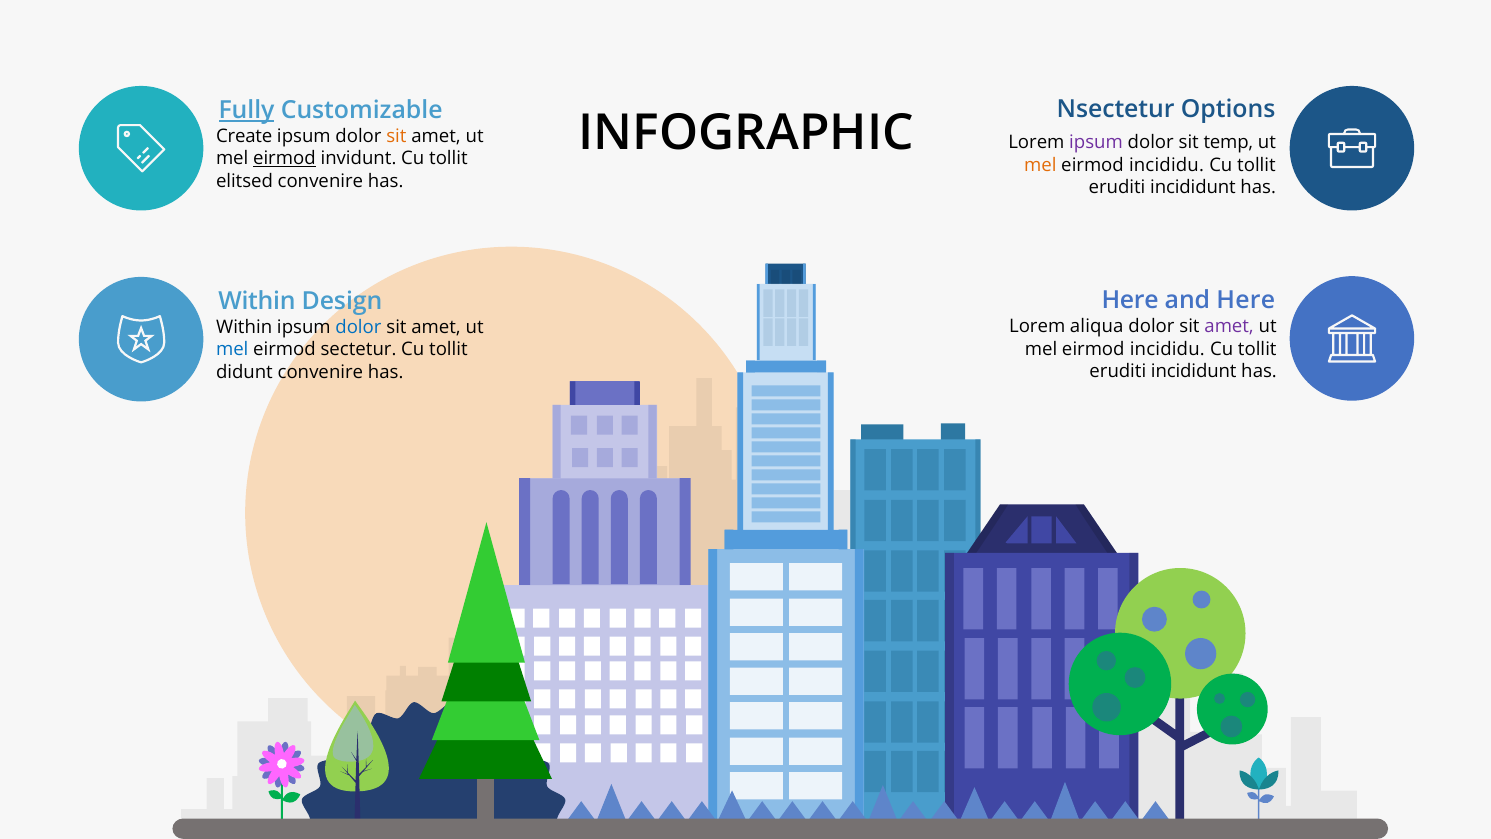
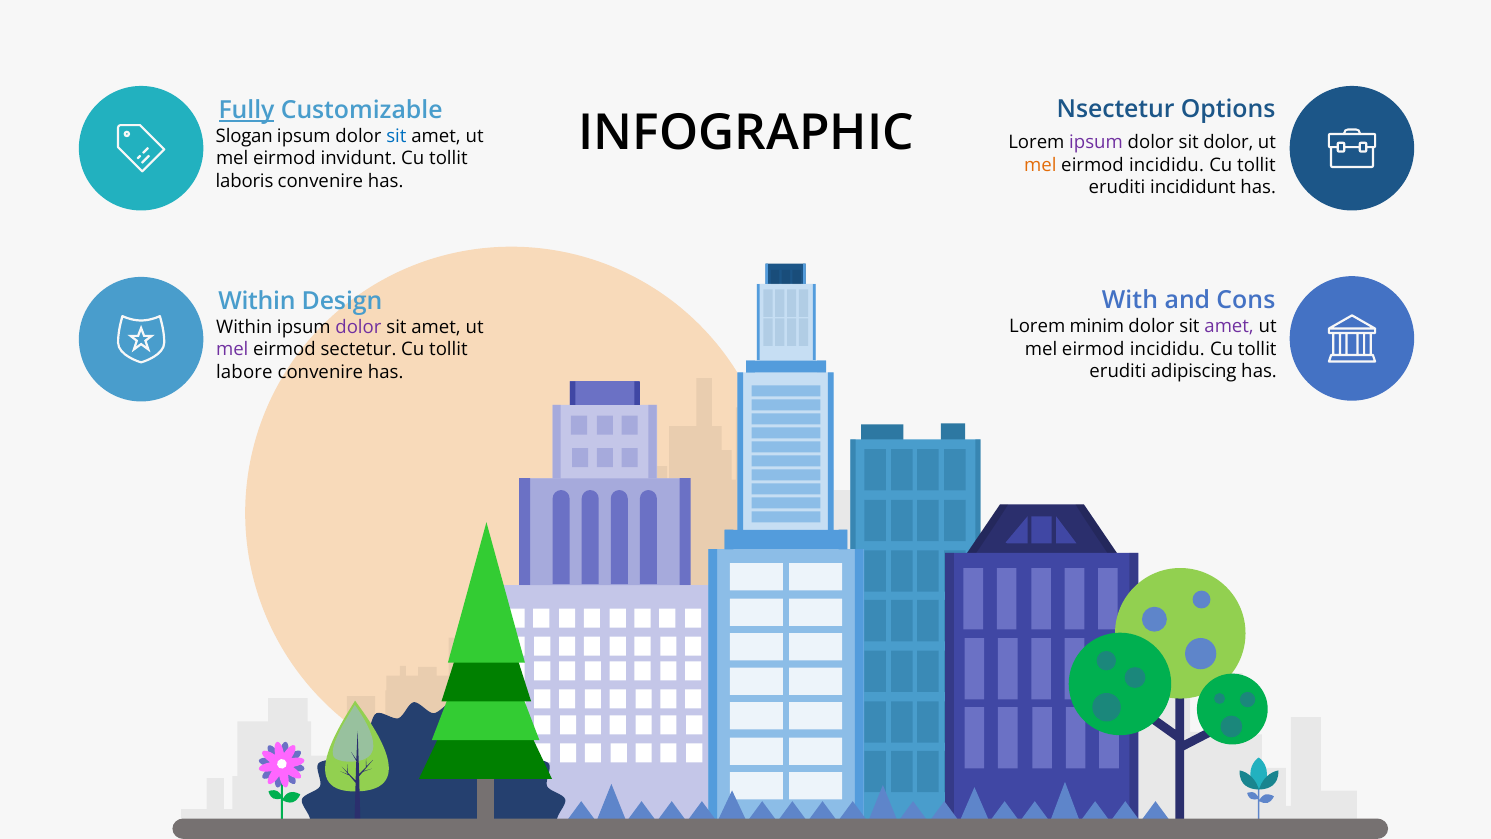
Create: Create -> Slogan
sit at (396, 136) colour: orange -> blue
sit temp: temp -> dolor
eirmod at (284, 159) underline: present -> none
elitsed: elitsed -> laboris
Here at (1130, 301): Here -> With
and Here: Here -> Cons
aliqua: aliqua -> minim
dolor at (358, 327) colour: blue -> purple
mel at (232, 350) colour: blue -> purple
incididunt at (1194, 371): incididunt -> adipiscing
didunt: didunt -> labore
